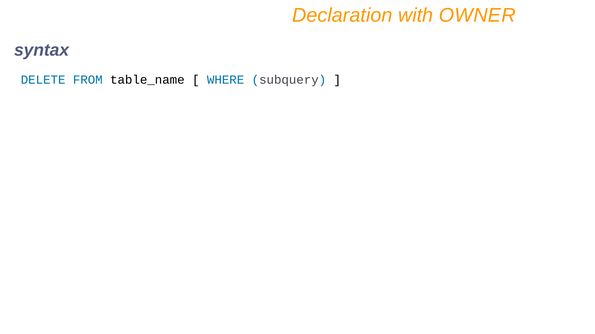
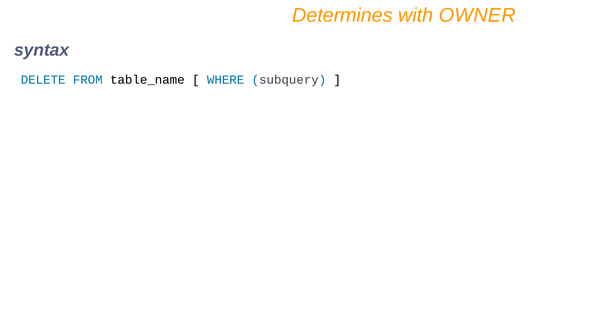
Declaration: Declaration -> Determines
